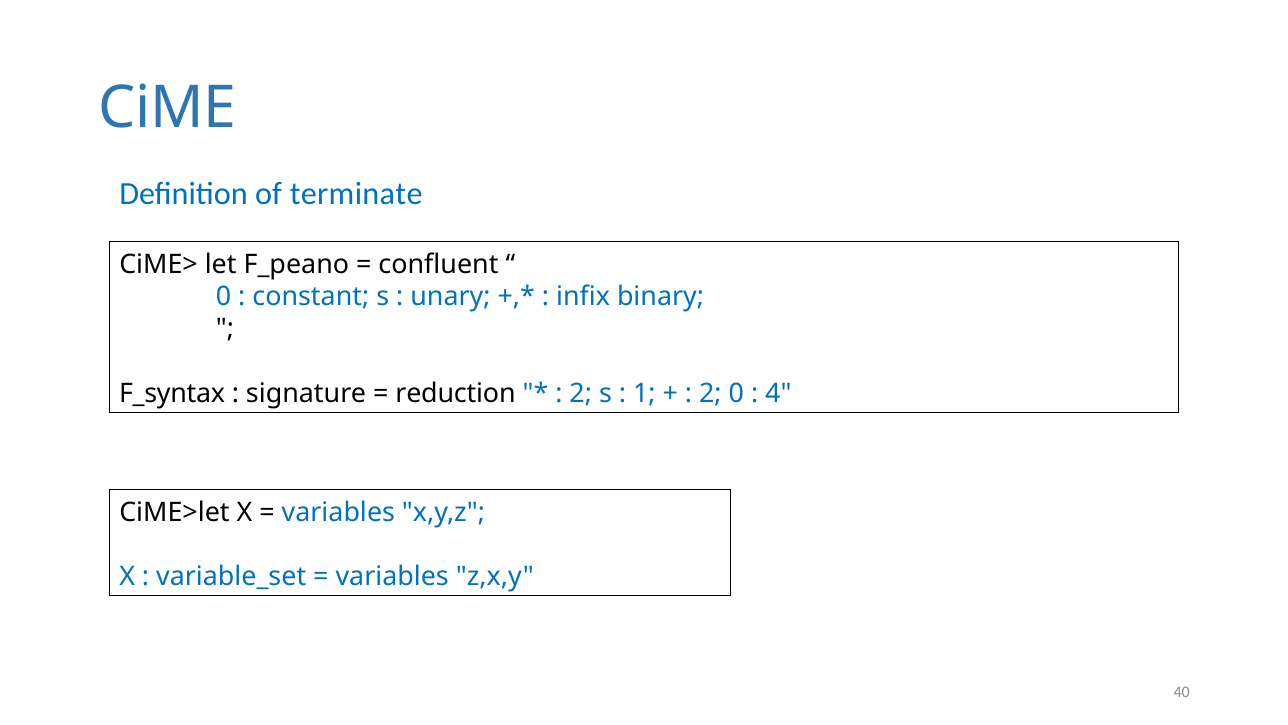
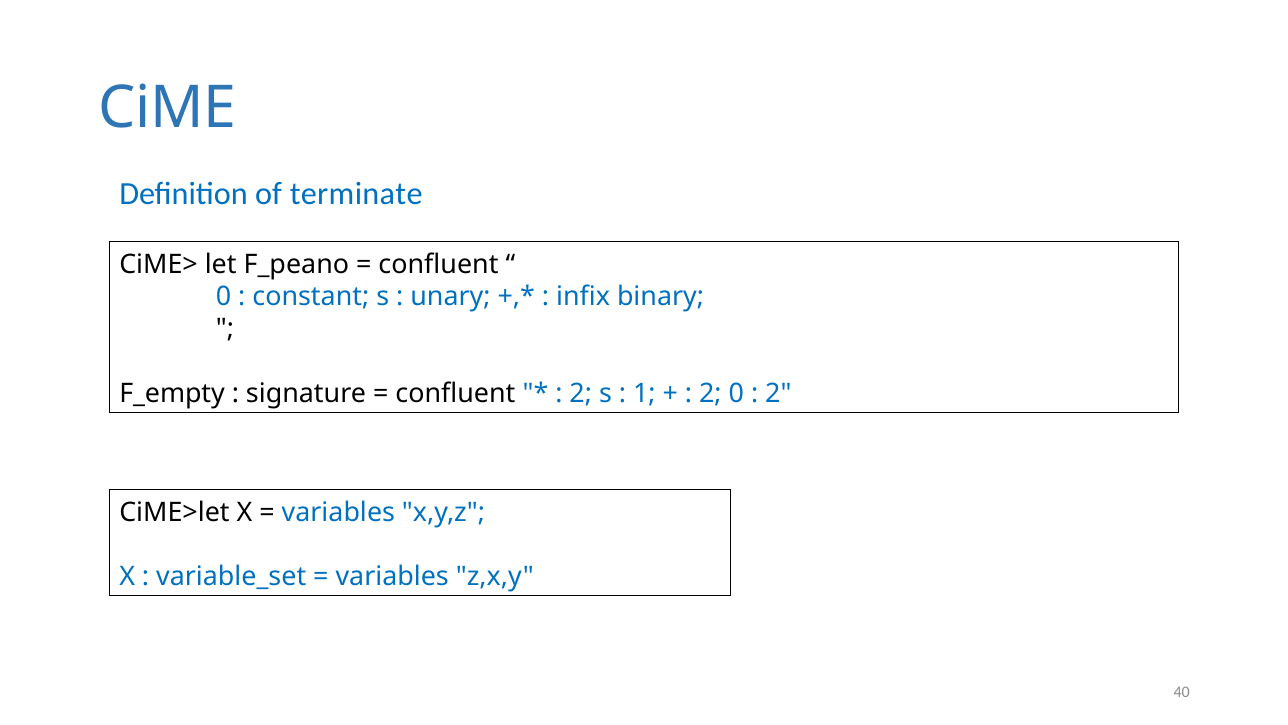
F_syntax: F_syntax -> F_empty
reduction at (455, 393): reduction -> confluent
4 at (778, 393): 4 -> 2
